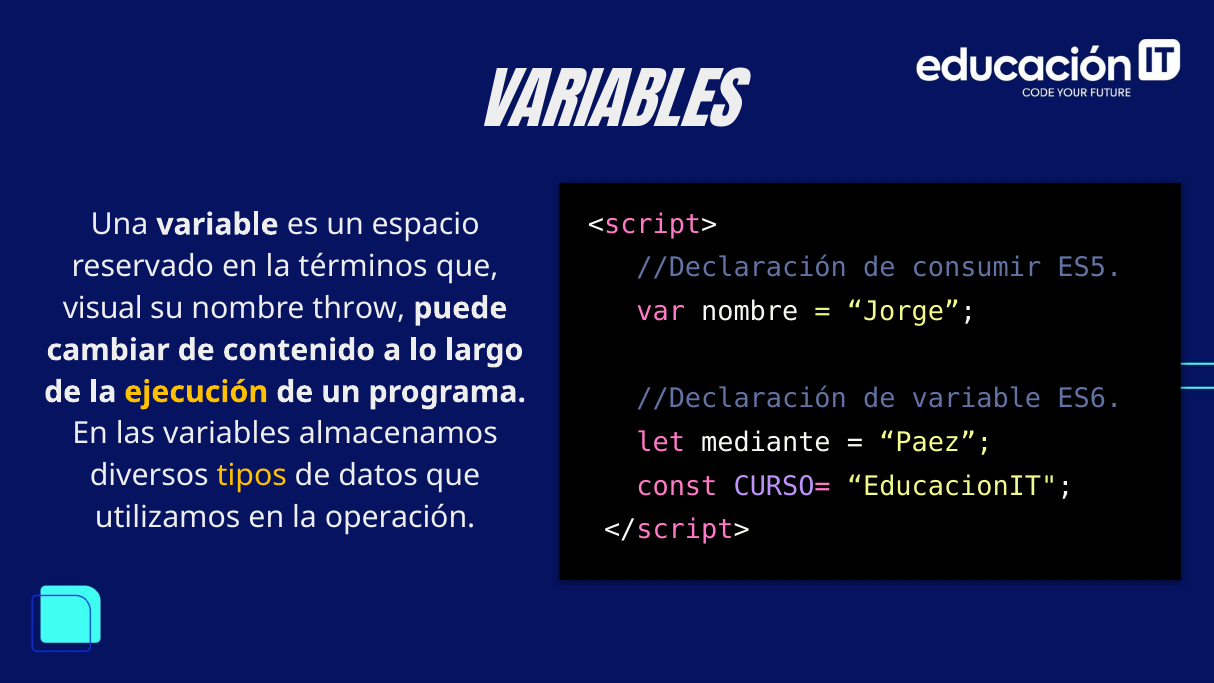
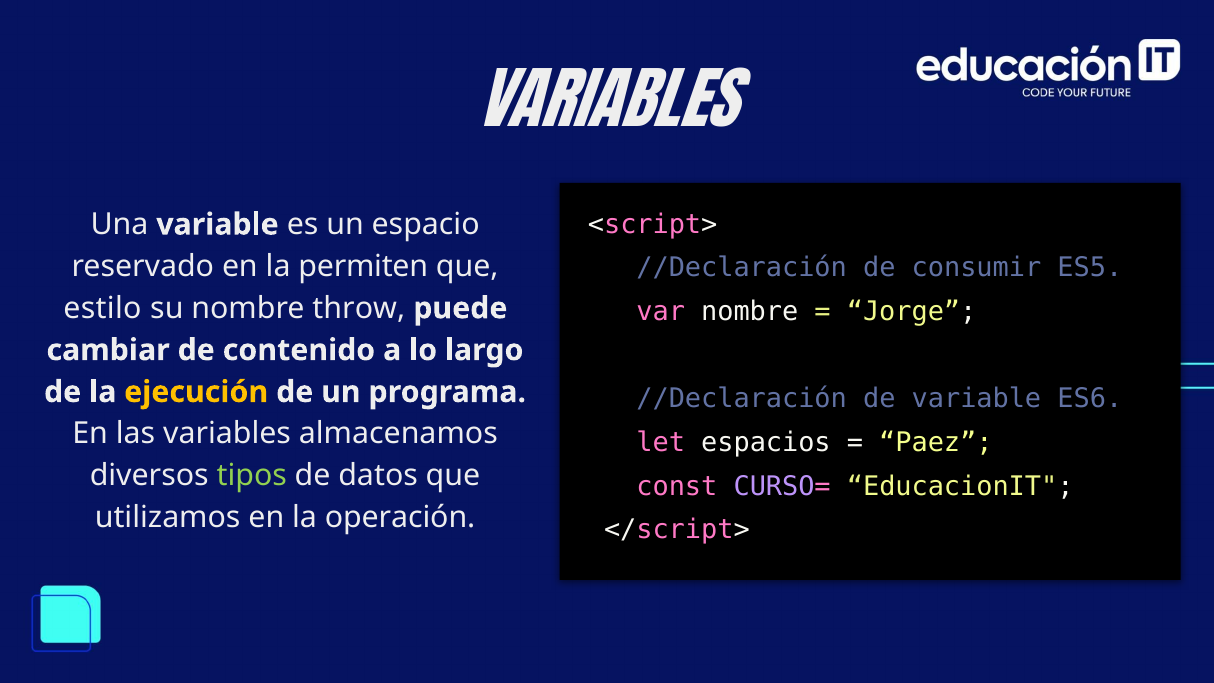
términos: términos -> permiten
visual: visual -> estilo
mediante: mediante -> espacios
tipos colour: yellow -> light green
